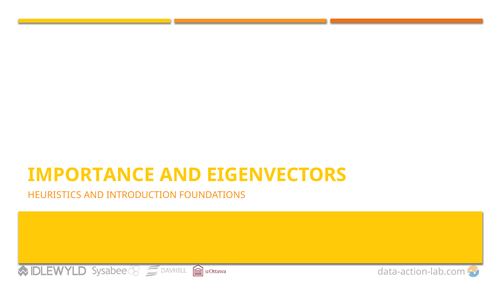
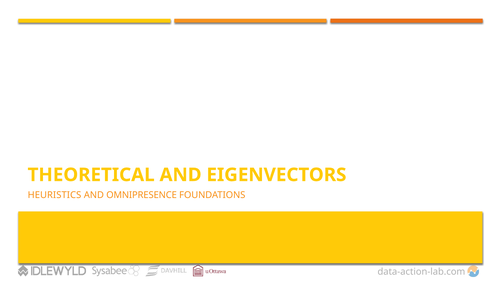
IMPORTANCE: IMPORTANCE -> THEORETICAL
INTRODUCTION: INTRODUCTION -> OMNIPRESENCE
